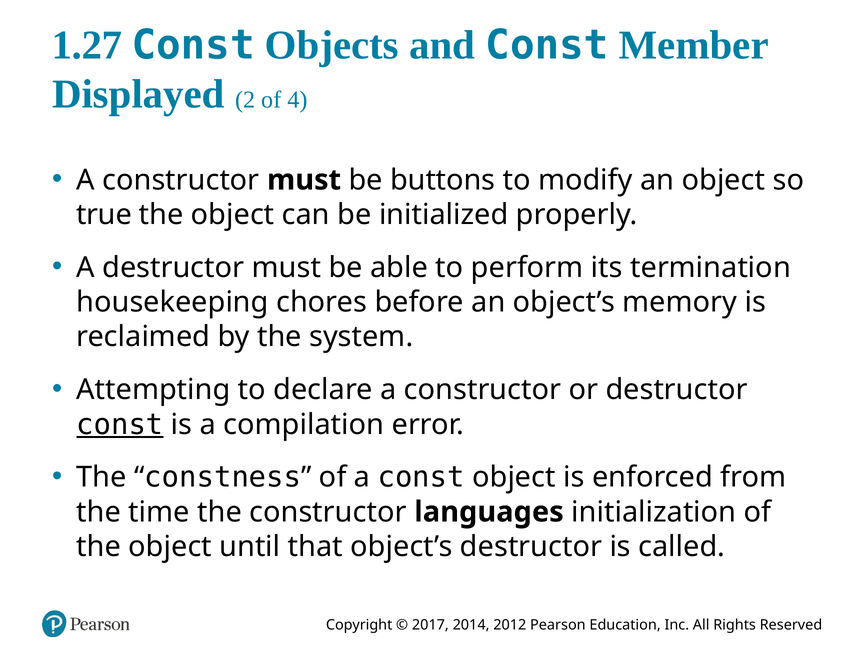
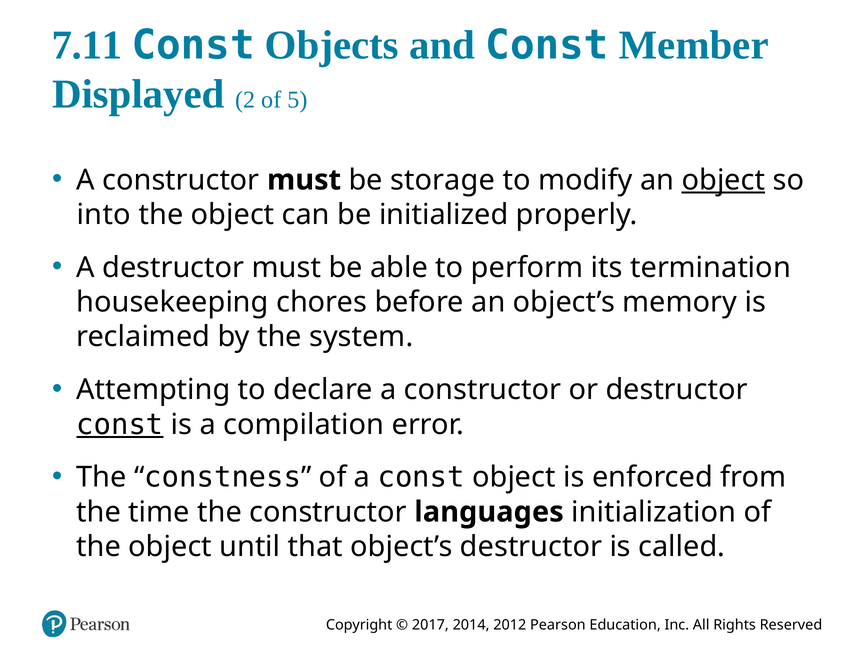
1.27: 1.27 -> 7.11
4: 4 -> 5
buttons: buttons -> storage
object at (723, 180) underline: none -> present
true: true -> into
